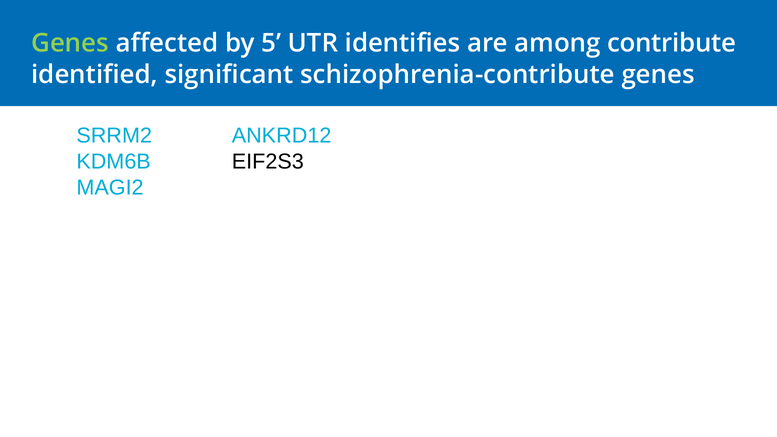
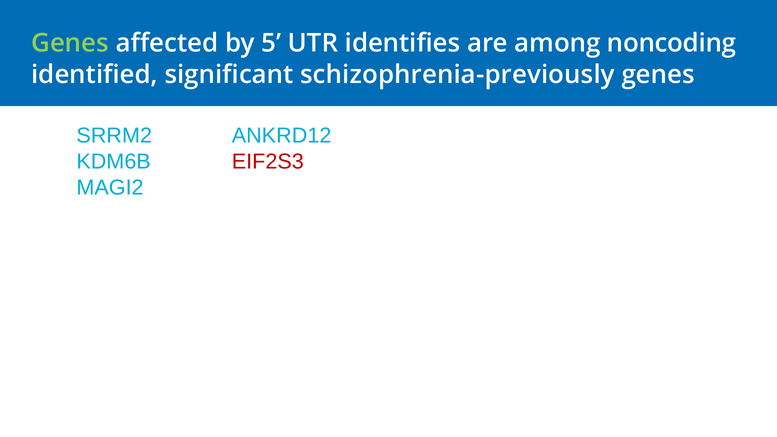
contribute: contribute -> noncoding
schizophrenia-contribute: schizophrenia-contribute -> schizophrenia-previously
EIF2S3 colour: black -> red
